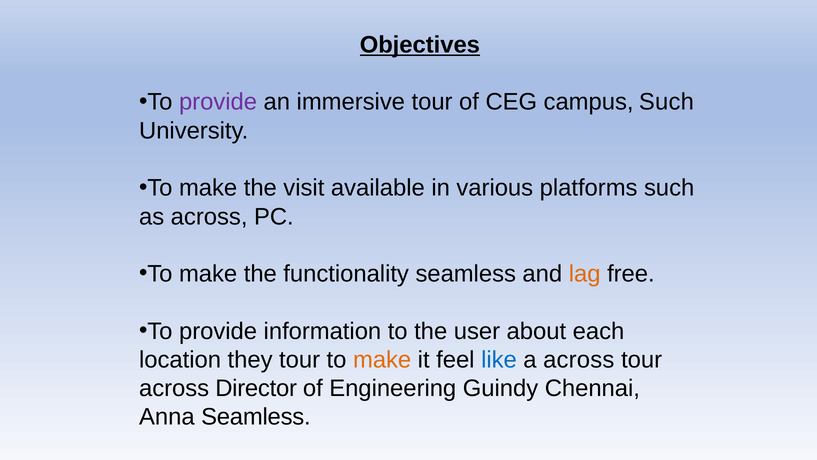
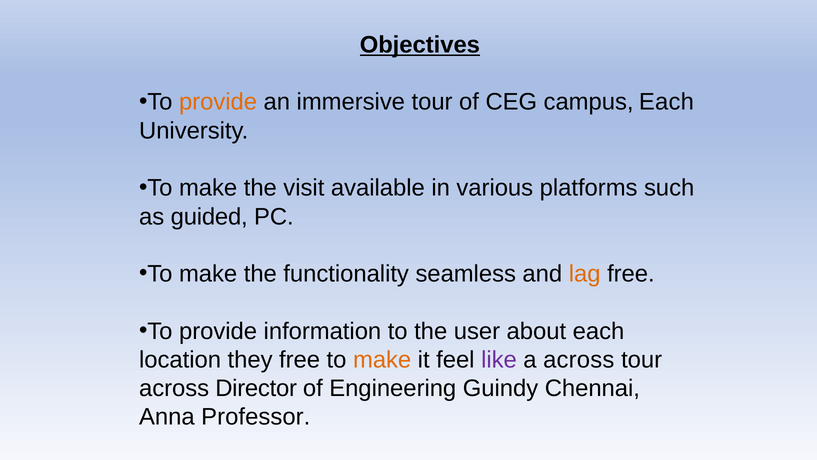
provide at (218, 102) colour: purple -> orange
campus Such: Such -> Each
as across: across -> guided
they tour: tour -> free
like colour: blue -> purple
Anna Seamless: Seamless -> Professor
